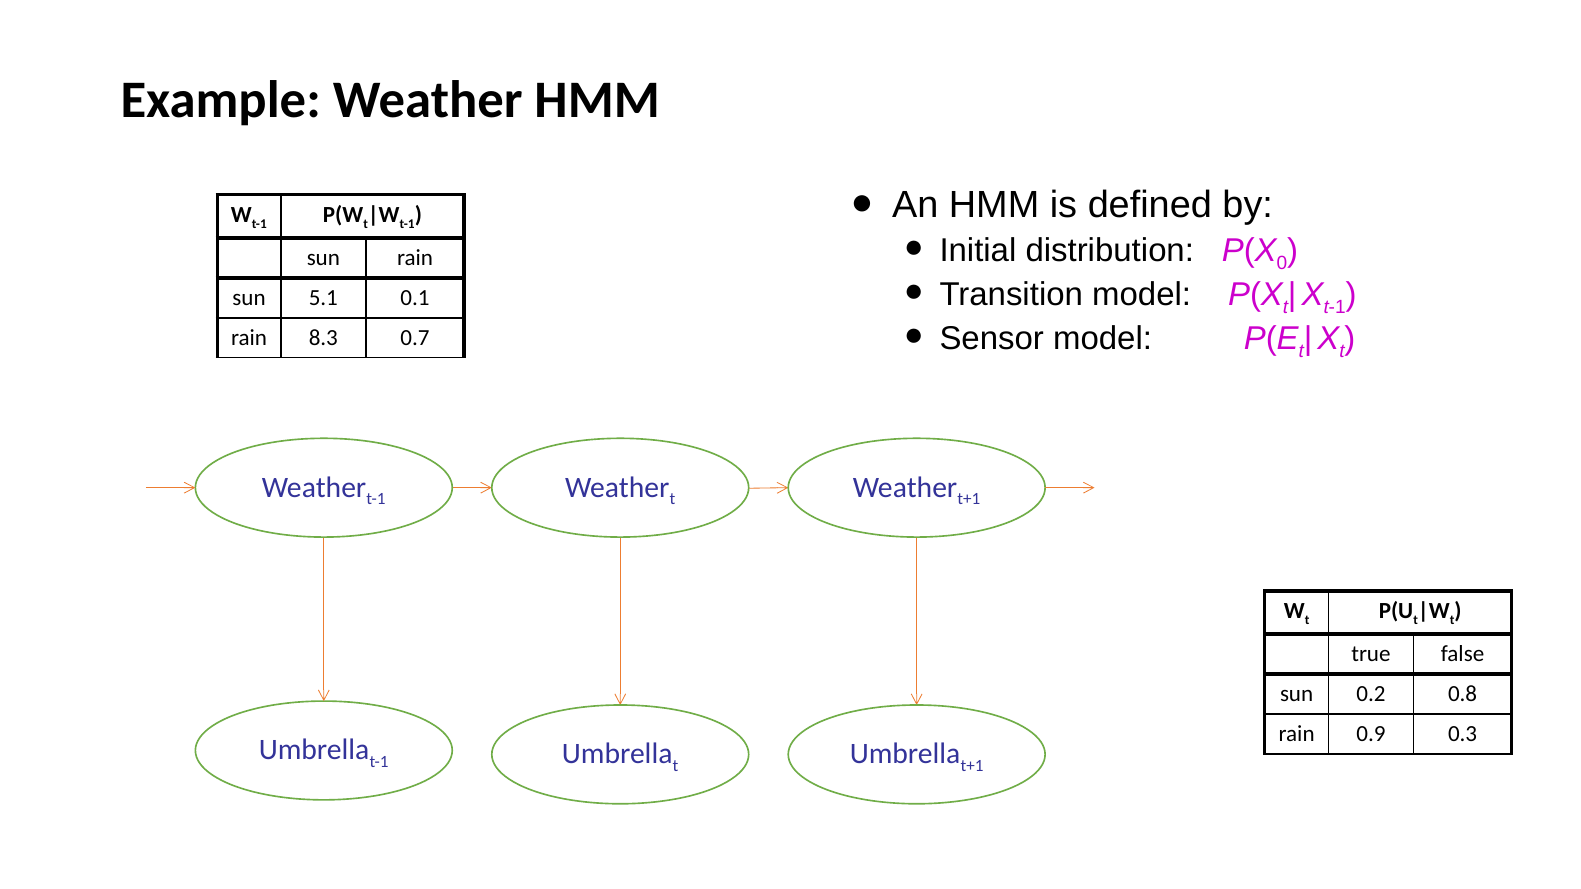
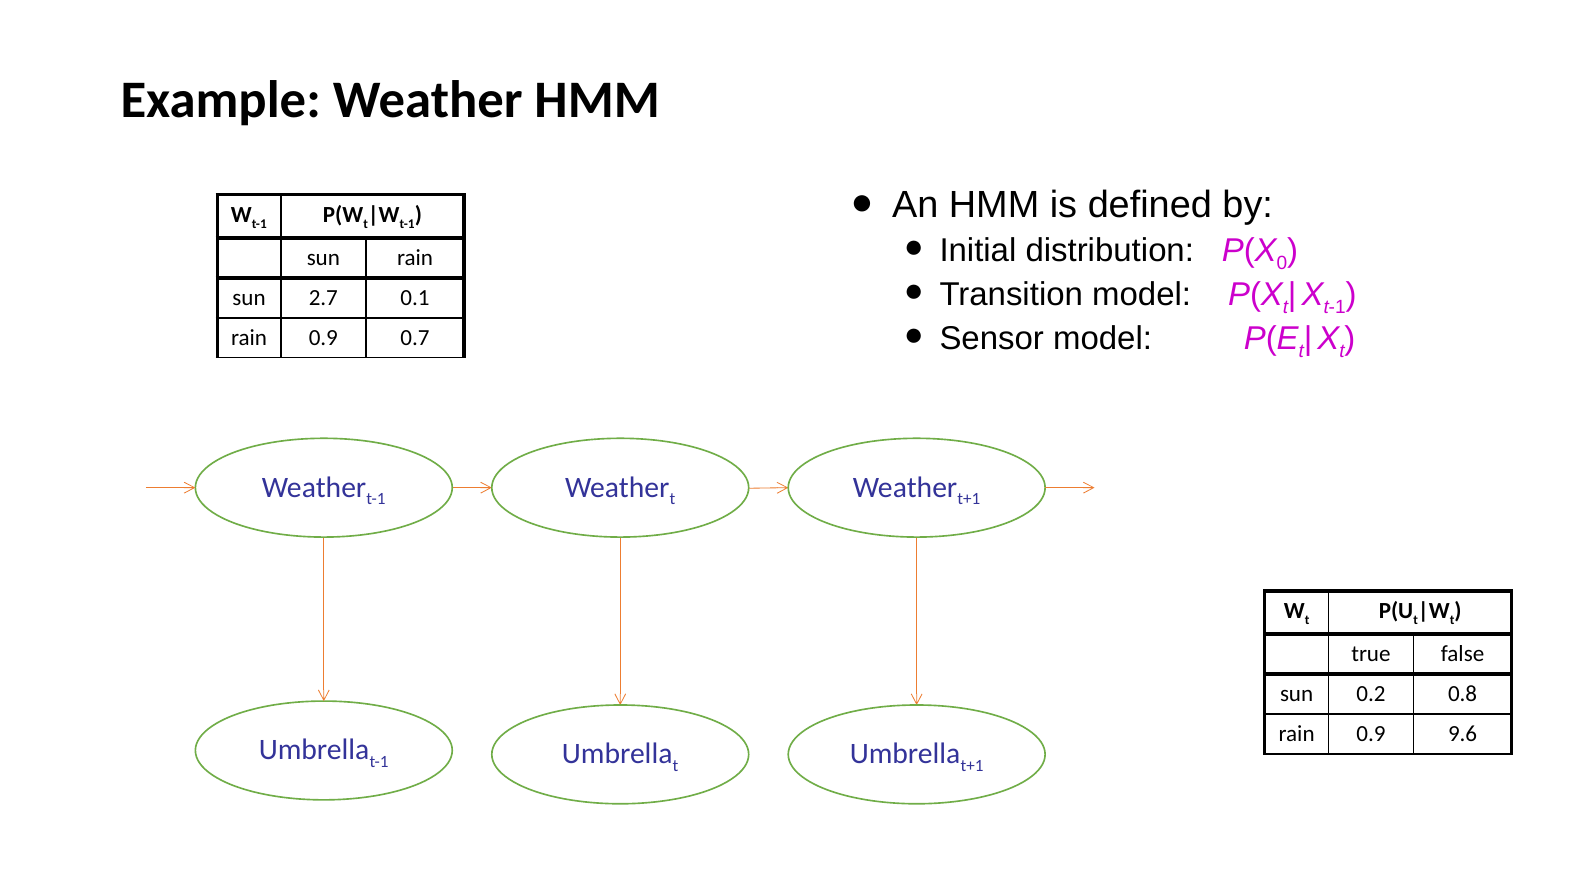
5.1: 5.1 -> 2.7
8.3 at (323, 338): 8.3 -> 0.9
0.3: 0.3 -> 9.6
